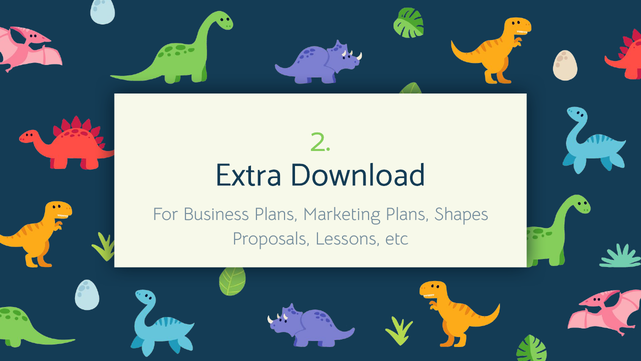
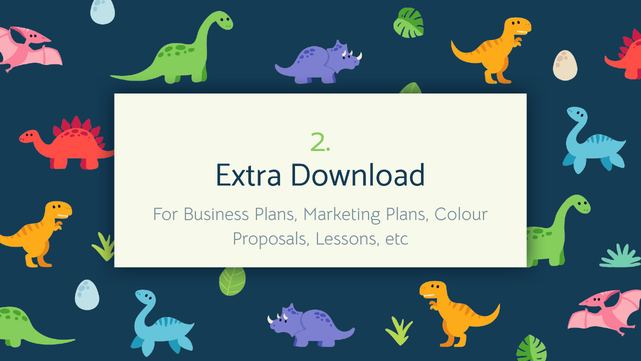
Shapes: Shapes -> Colour
